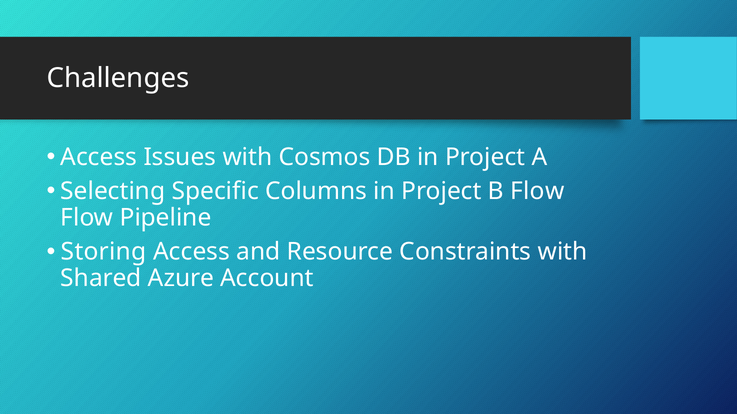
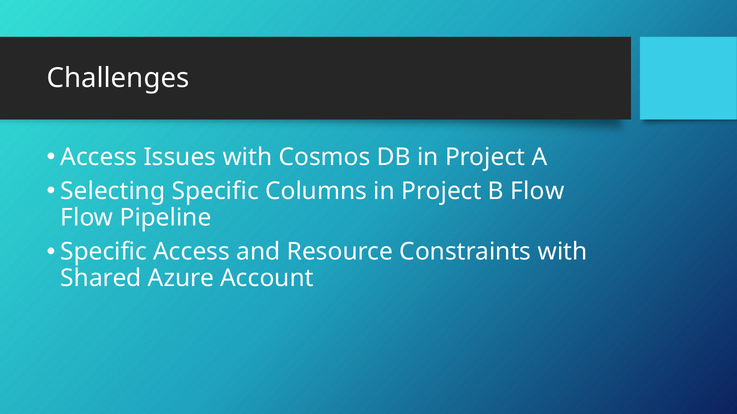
Storing at (104, 252): Storing -> Specific
